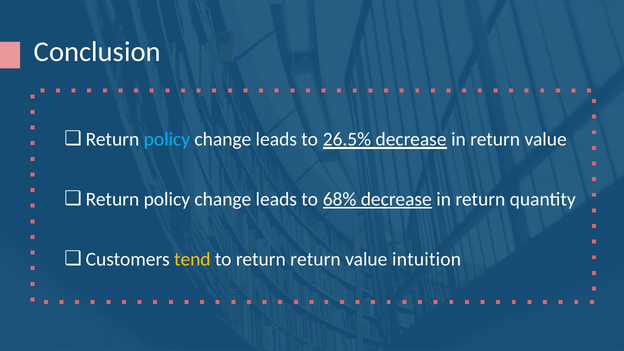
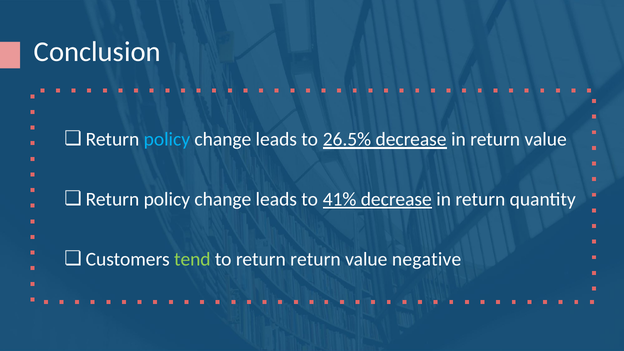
68%: 68% -> 41%
tend colour: yellow -> light green
intuition: intuition -> negative
